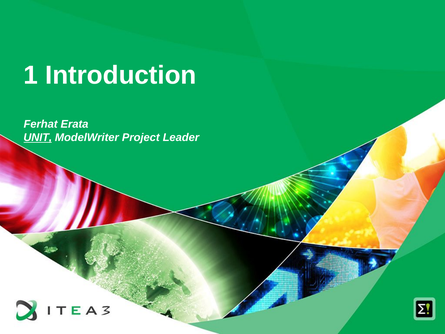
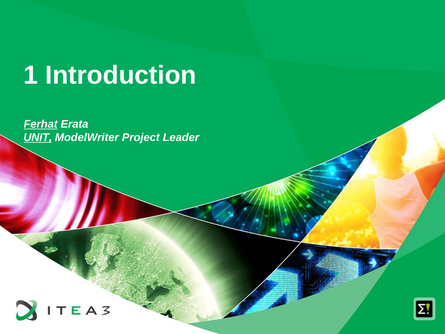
Ferhat underline: none -> present
